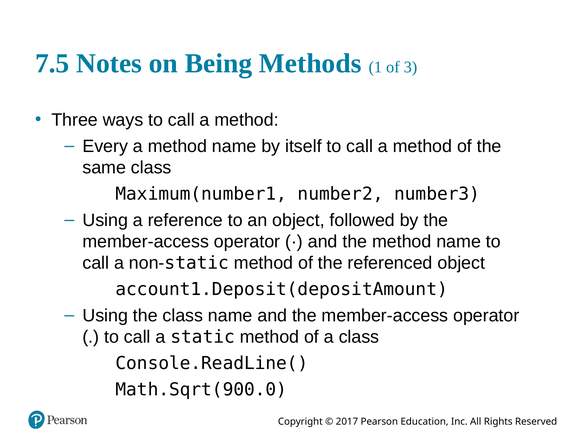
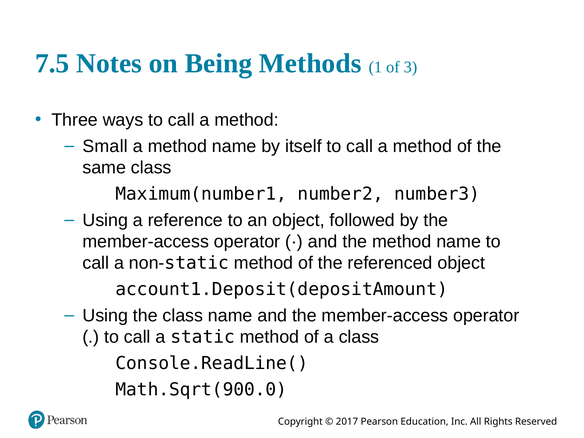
Every: Every -> Small
